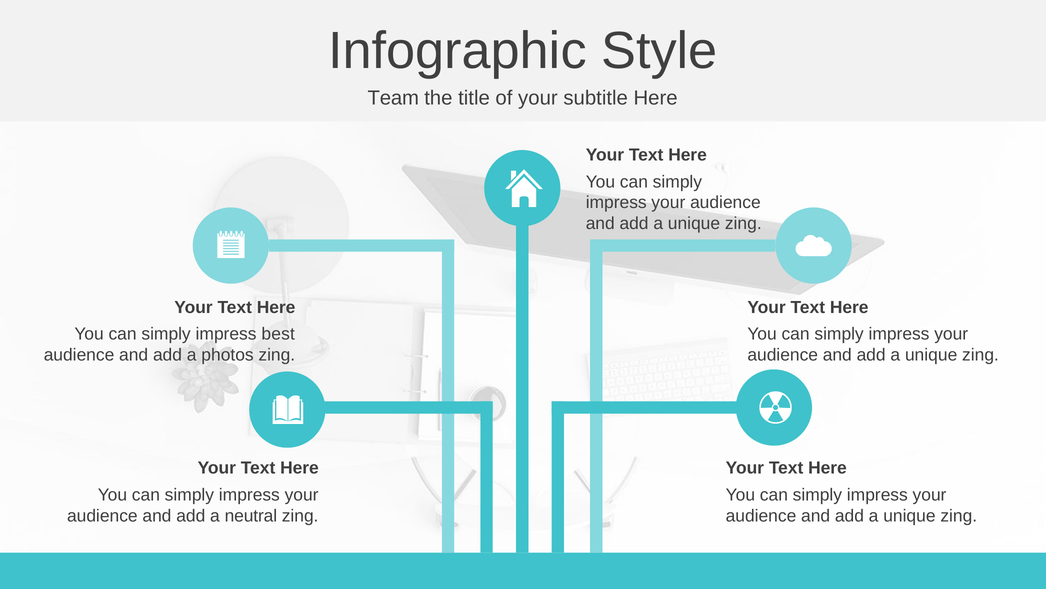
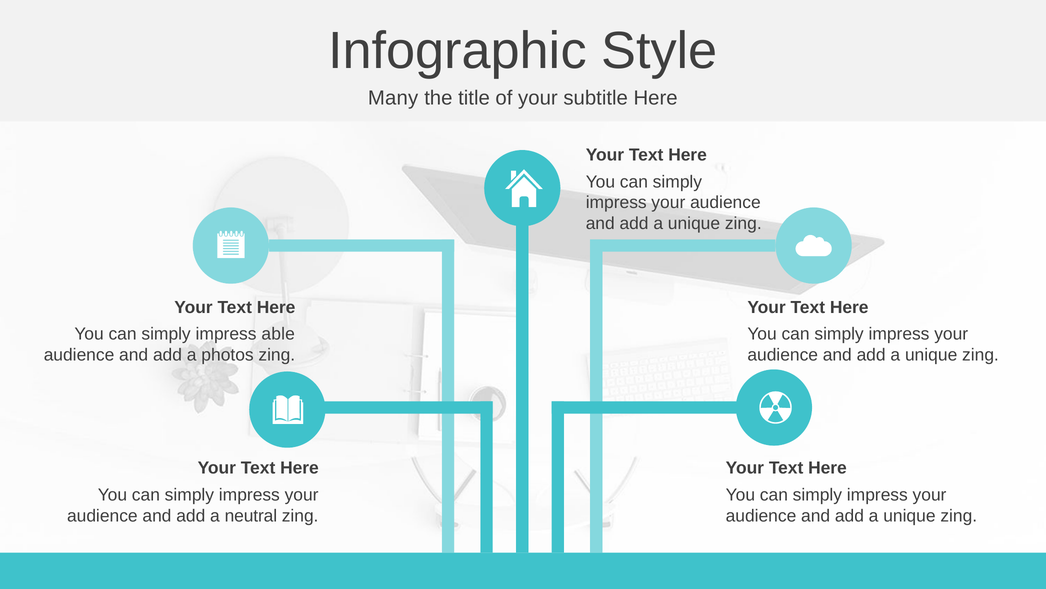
Team: Team -> Many
best: best -> able
